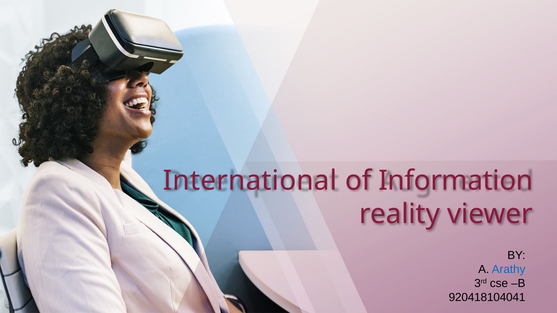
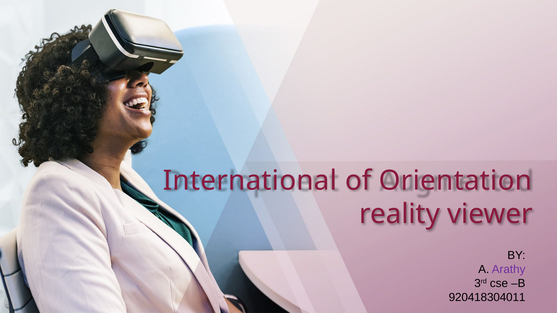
Information: Information -> Orientation
Arathy colour: blue -> purple
920418104041: 920418104041 -> 920418304011
